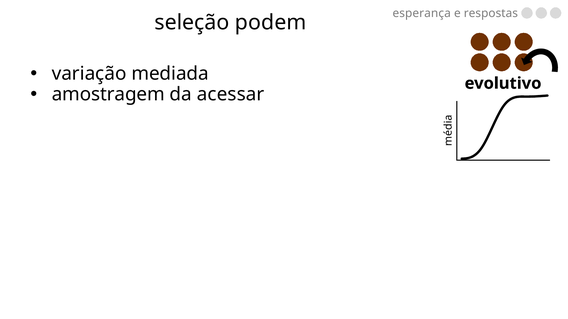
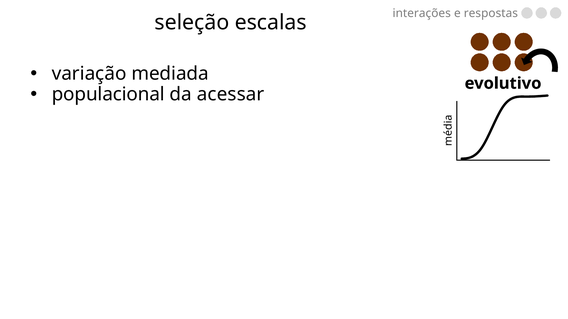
esperança: esperança -> interações
podem: podem -> escalas
amostragem: amostragem -> populacional
